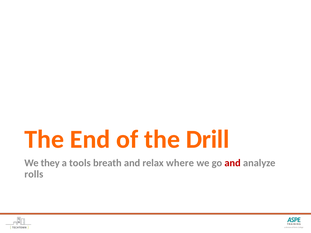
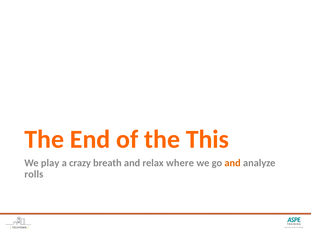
Drill: Drill -> This
they: they -> play
tools: tools -> crazy
and at (233, 163) colour: red -> orange
